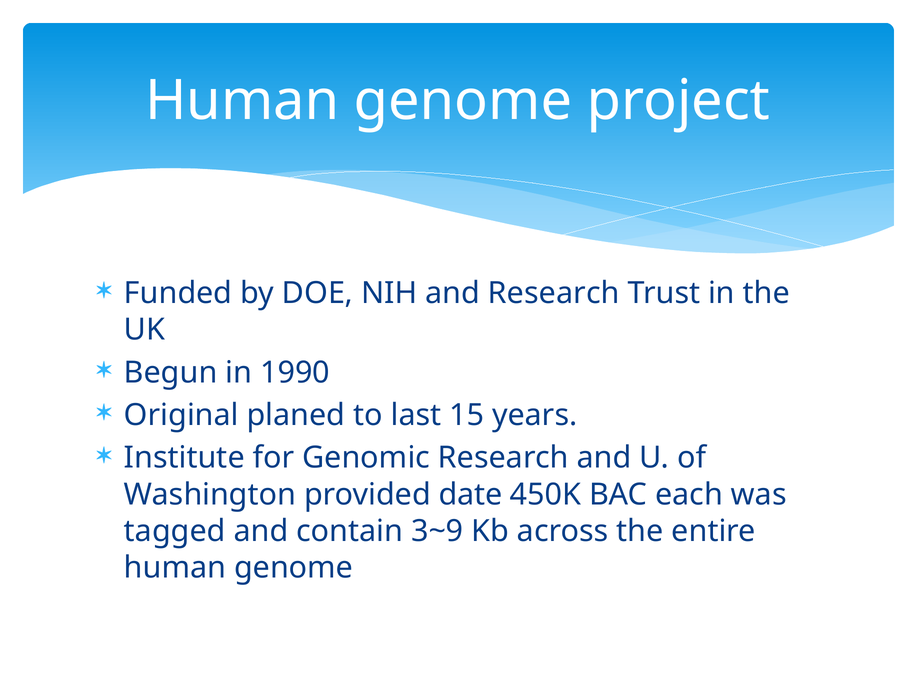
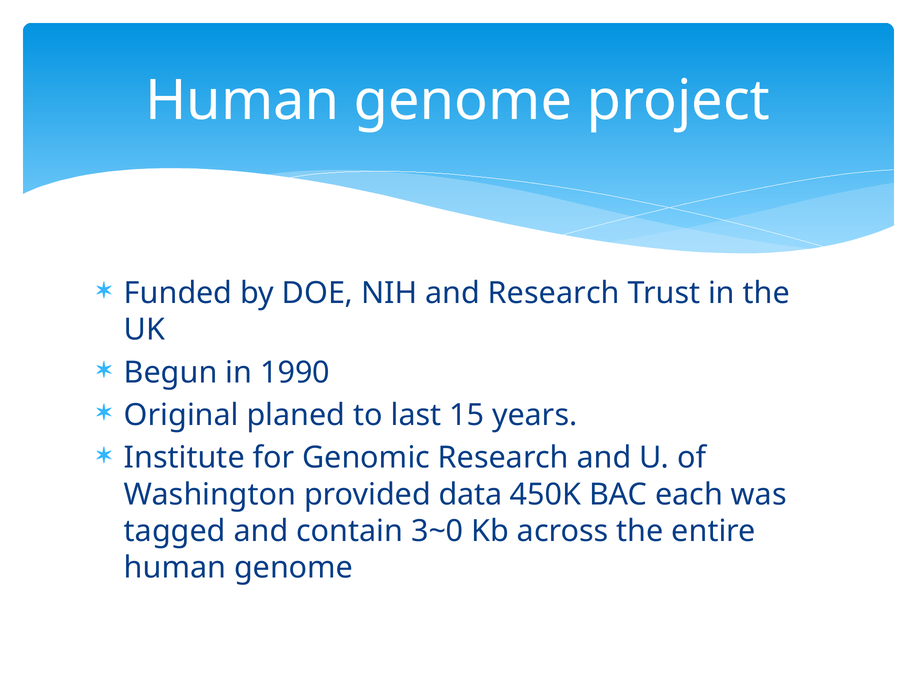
date: date -> data
3~9: 3~9 -> 3~0
